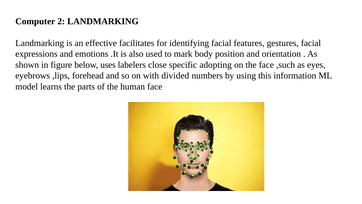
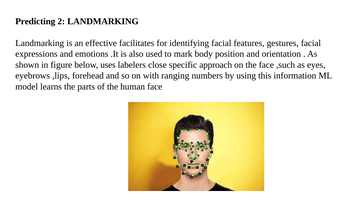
Computer: Computer -> Predicting
adopting: adopting -> approach
divided: divided -> ranging
